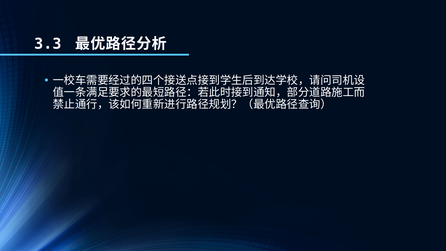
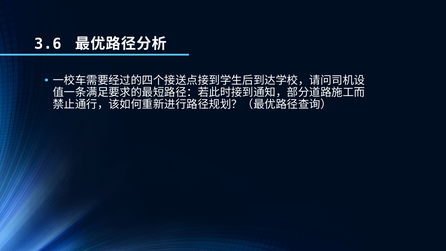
3.3: 3.3 -> 3.6
